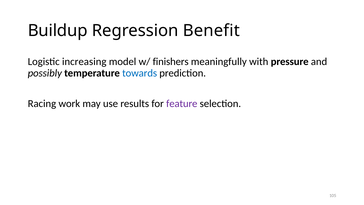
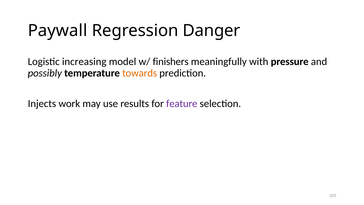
Buildup: Buildup -> Paywall
Benefit: Benefit -> Danger
towards colour: blue -> orange
Racing: Racing -> Injects
